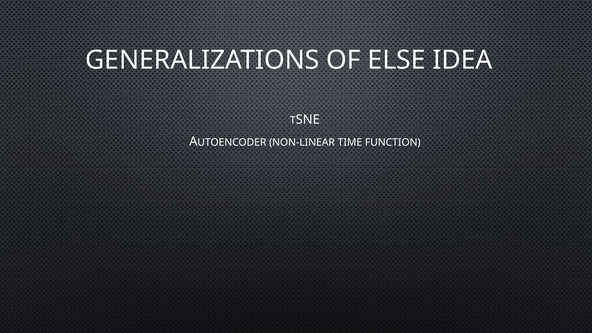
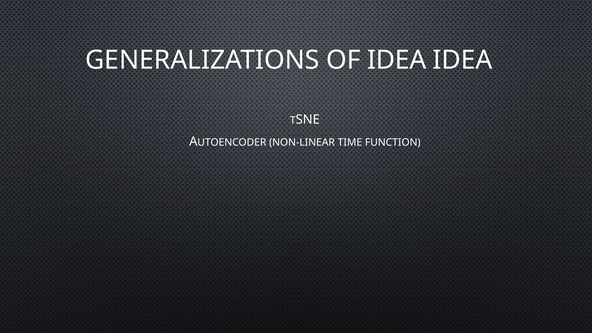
OF ELSE: ELSE -> IDEA
